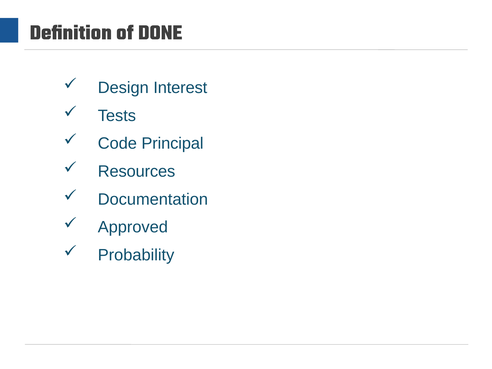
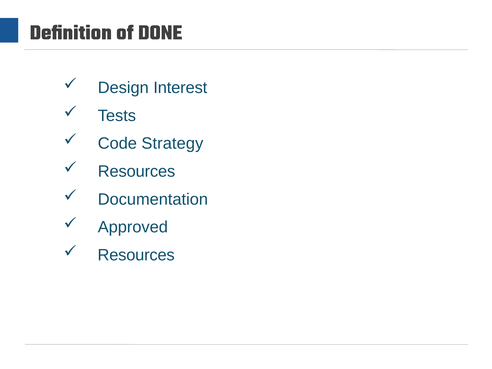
Principal: Principal -> Strategy
Probability at (136, 255): Probability -> Resources
